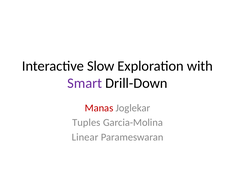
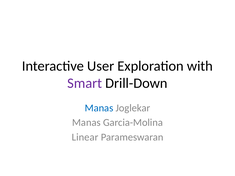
Slow: Slow -> User
Manas at (99, 108) colour: red -> blue
Tuples at (86, 123): Tuples -> Manas
